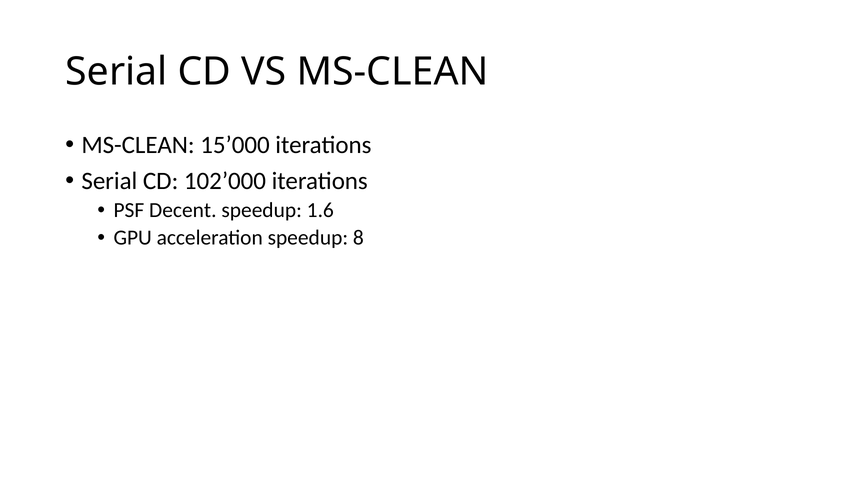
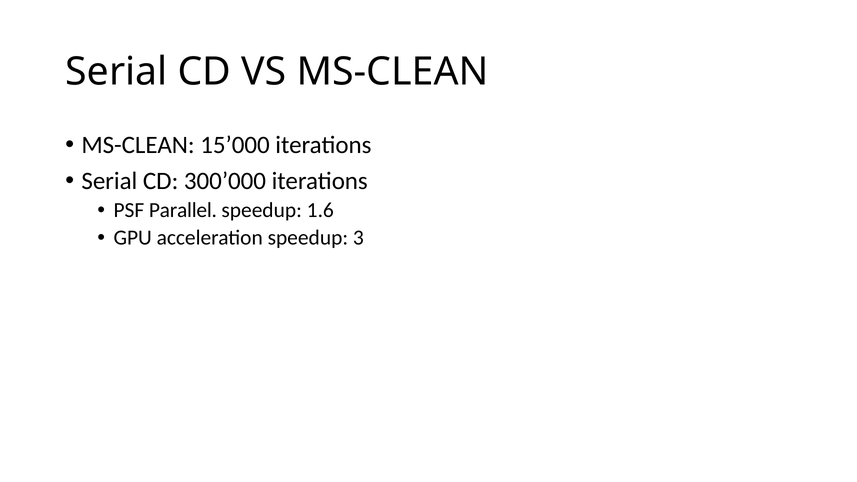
102’000: 102’000 -> 300’000
Decent: Decent -> Parallel
8: 8 -> 3
